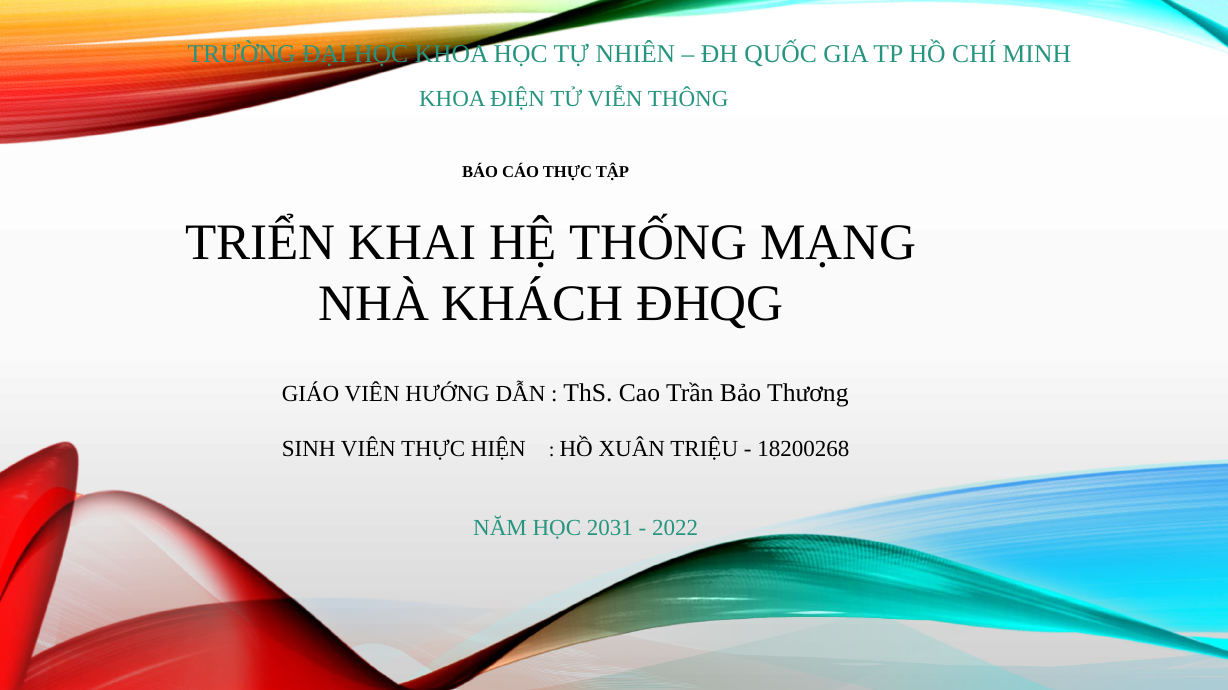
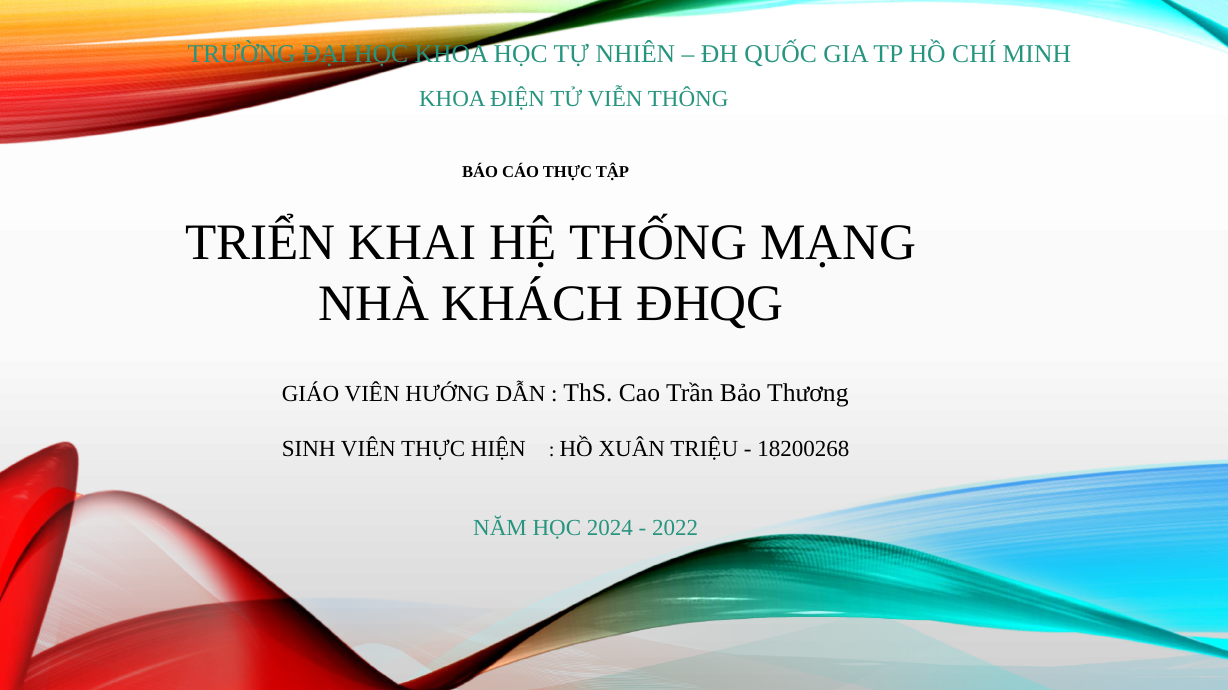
2031: 2031 -> 2024
